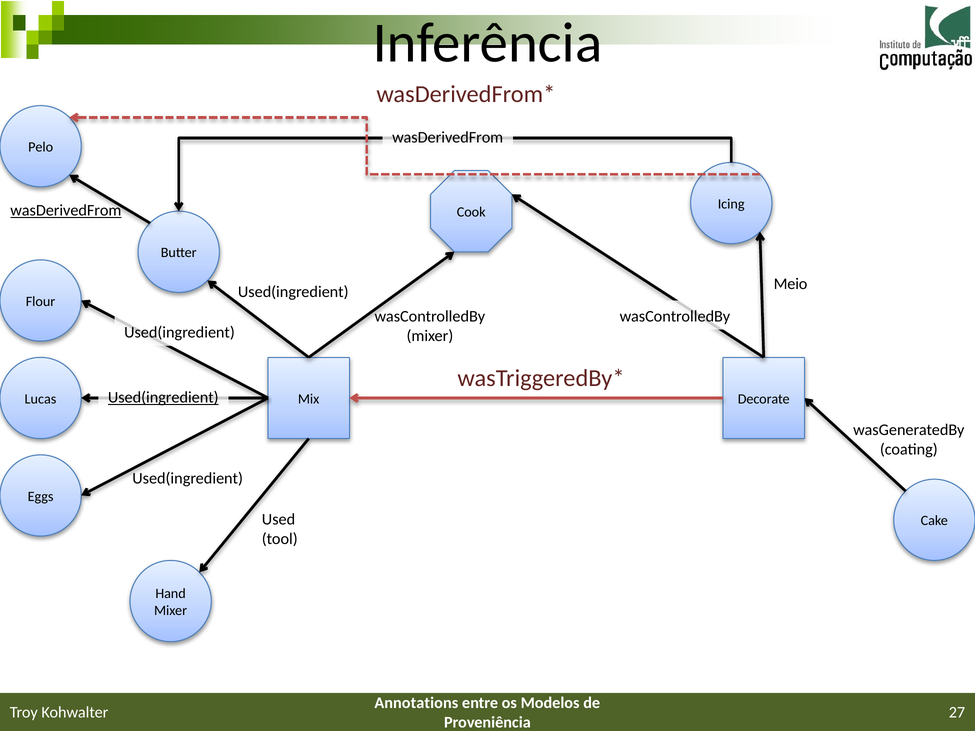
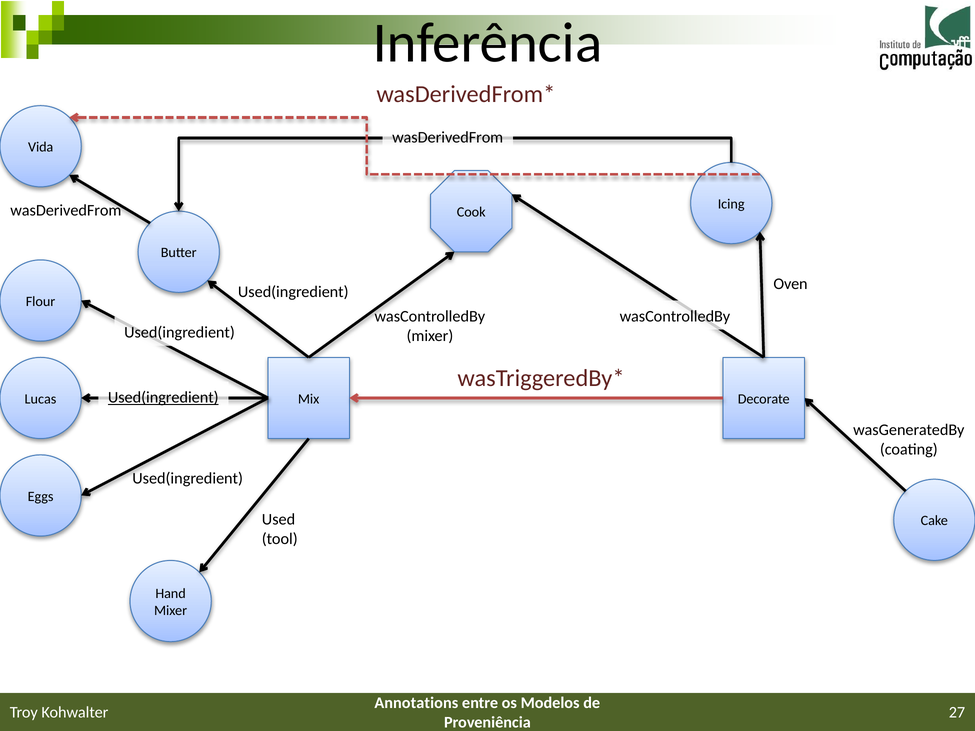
Pelo: Pelo -> Vida
wasDerivedFrom at (66, 211) underline: present -> none
Meio: Meio -> Oven
